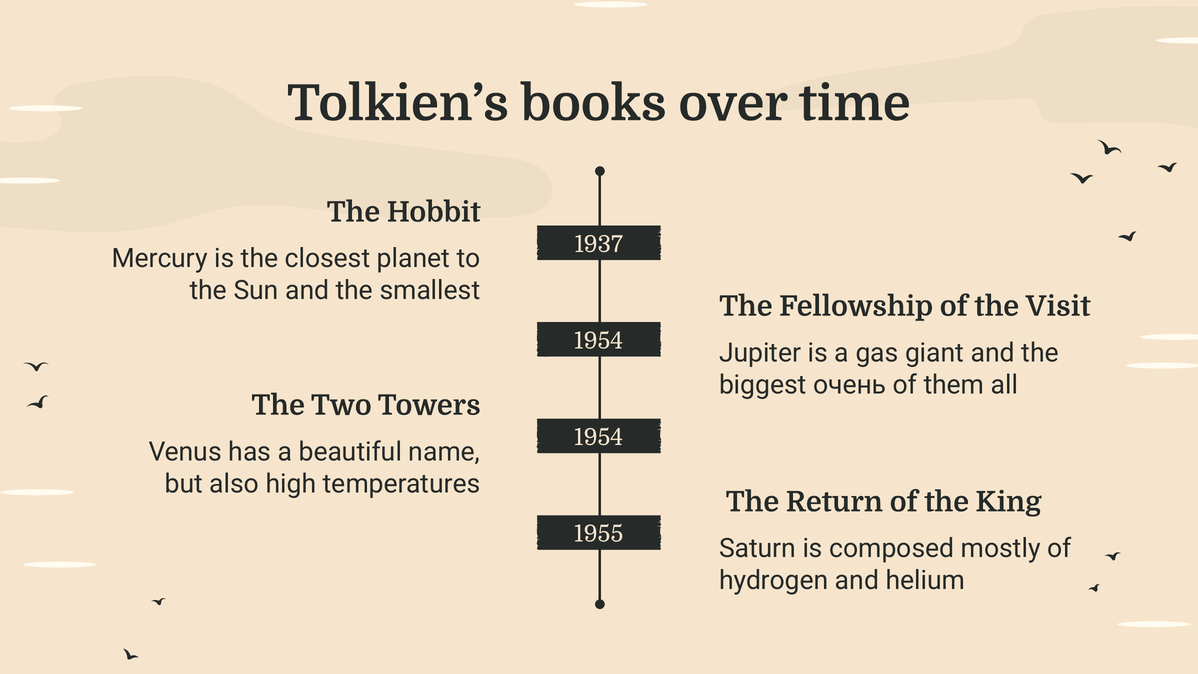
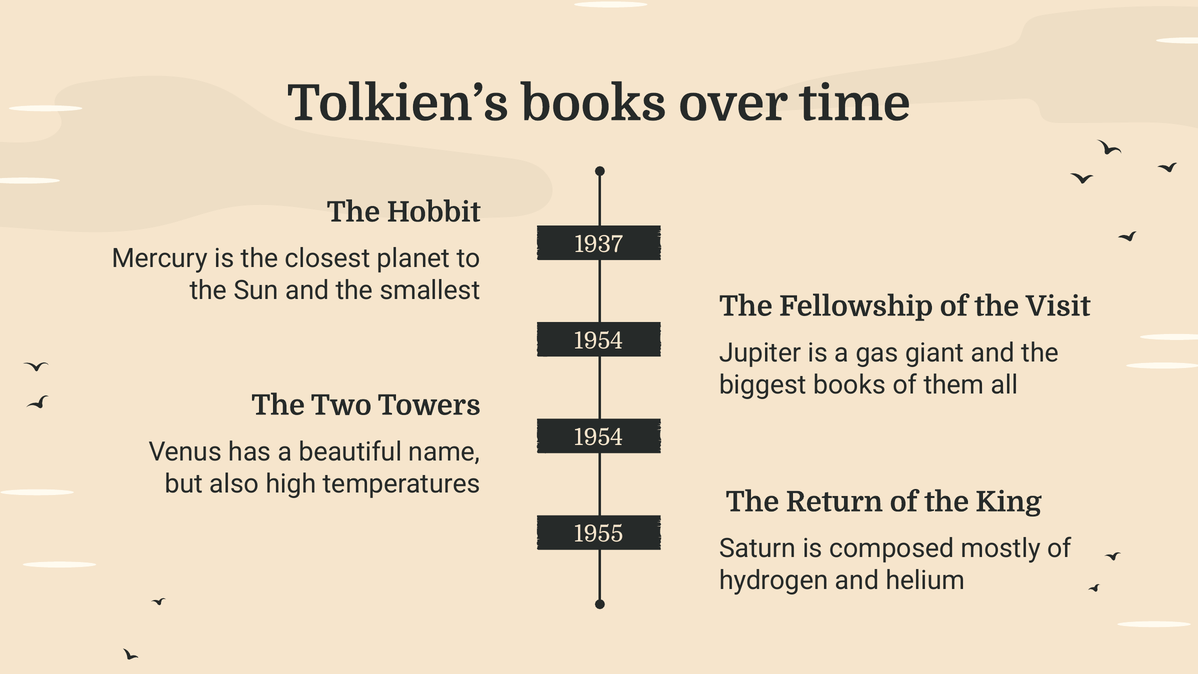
biggest очень: очень -> books
